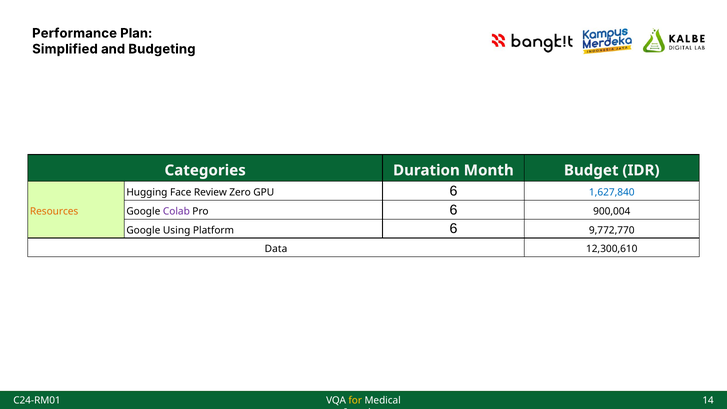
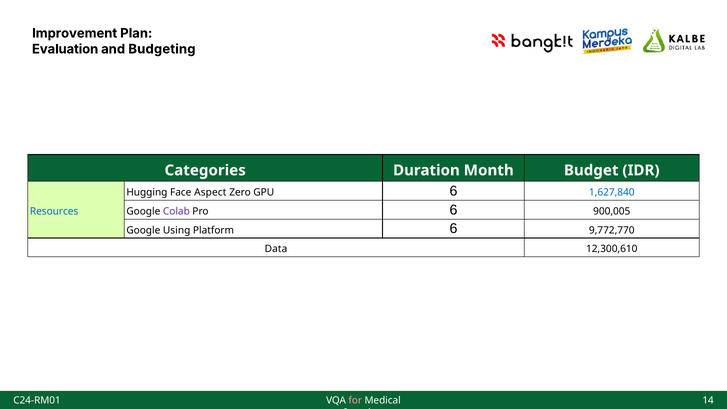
Performance: Performance -> Improvement
Simplified: Simplified -> Evaluation
Review: Review -> Aspect
Resources colour: orange -> blue
900,004: 900,004 -> 900,005
for colour: yellow -> pink
